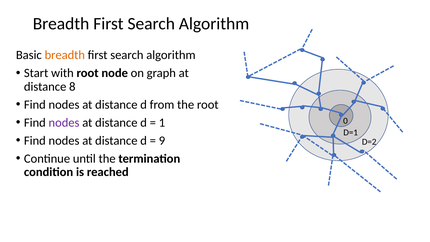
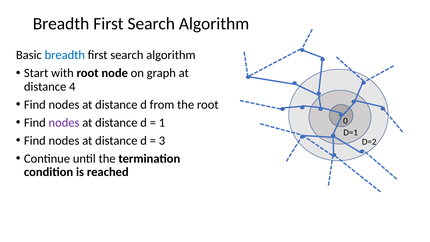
breadth at (65, 55) colour: orange -> blue
8: 8 -> 4
9: 9 -> 3
